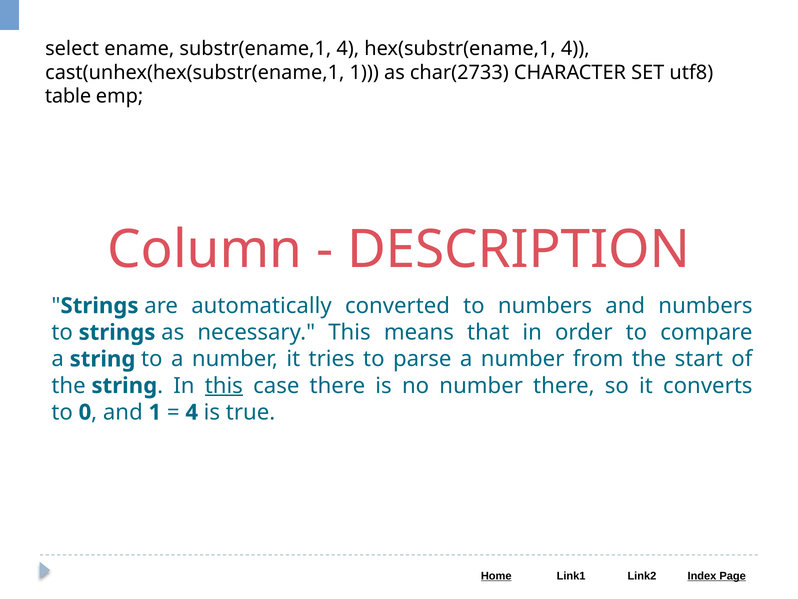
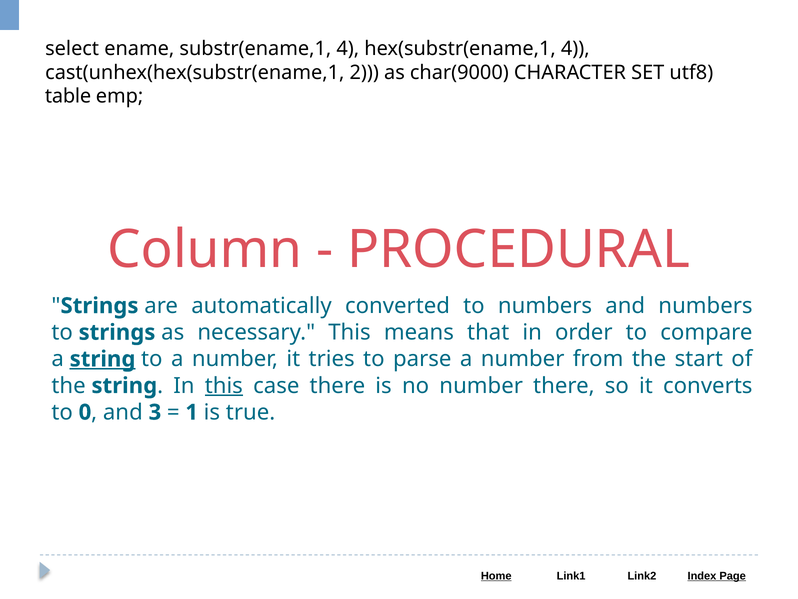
cast(unhex(hex(substr(ename,1 1: 1 -> 2
char(2733: char(2733 -> char(9000
DESCRIPTION: DESCRIPTION -> PROCEDURAL
string at (103, 359) underline: none -> present
and 1: 1 -> 3
4 at (192, 412): 4 -> 1
